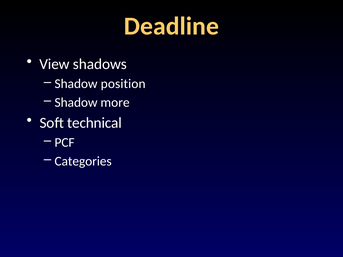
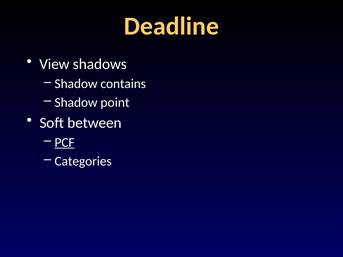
position: position -> contains
more: more -> point
technical: technical -> between
PCF underline: none -> present
